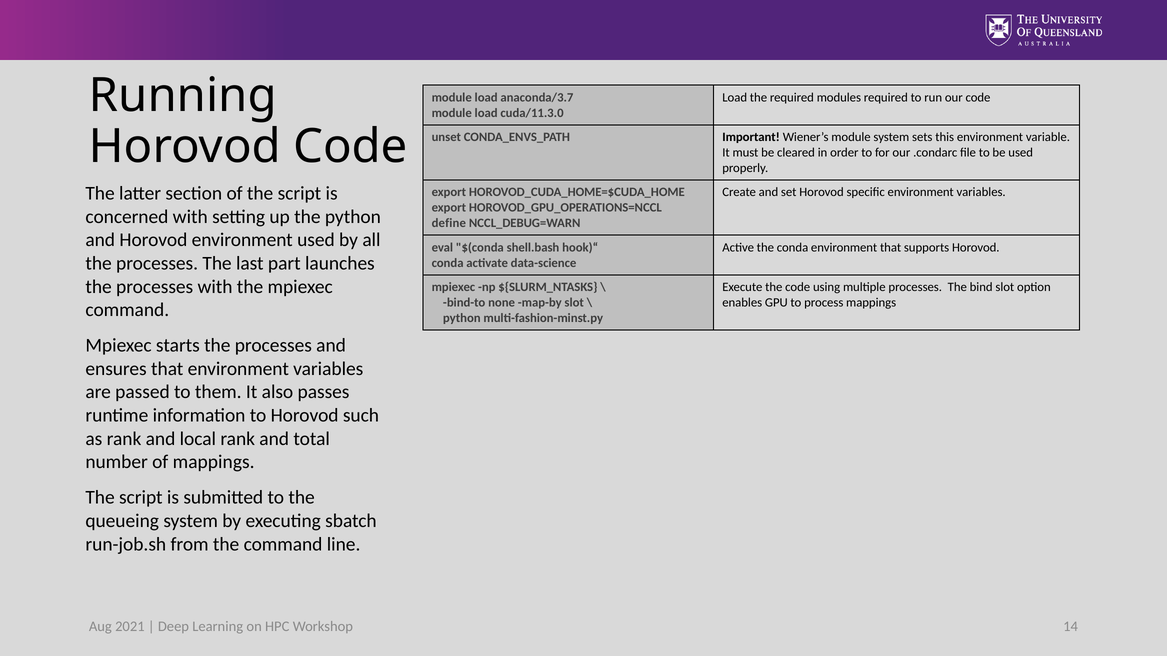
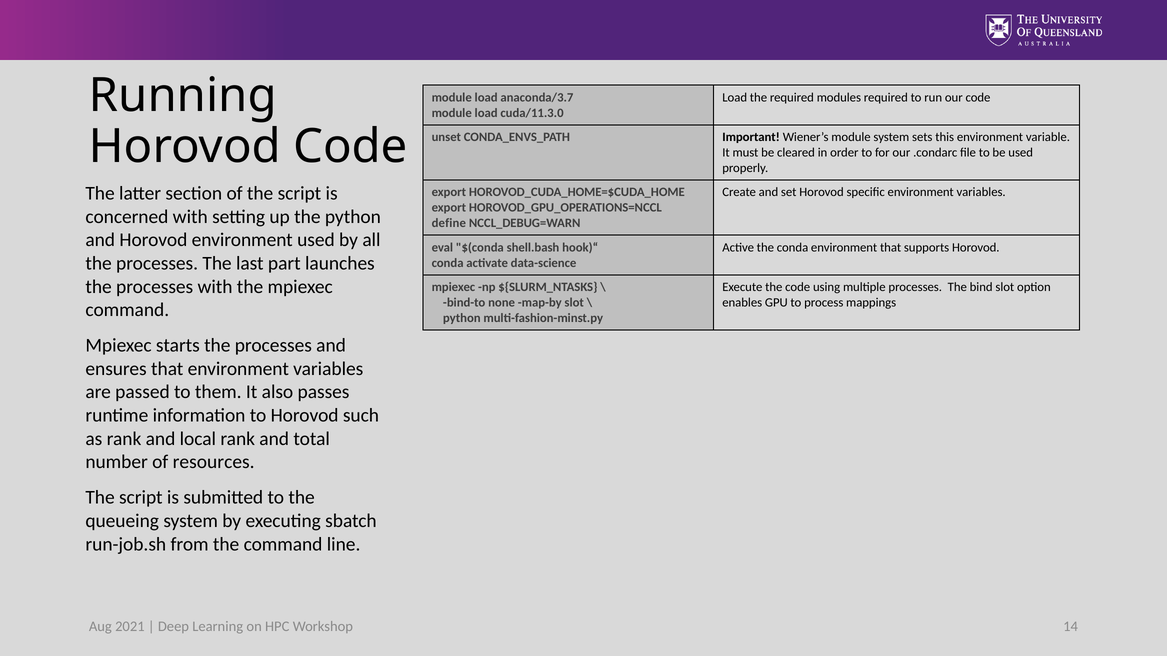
of mappings: mappings -> resources
